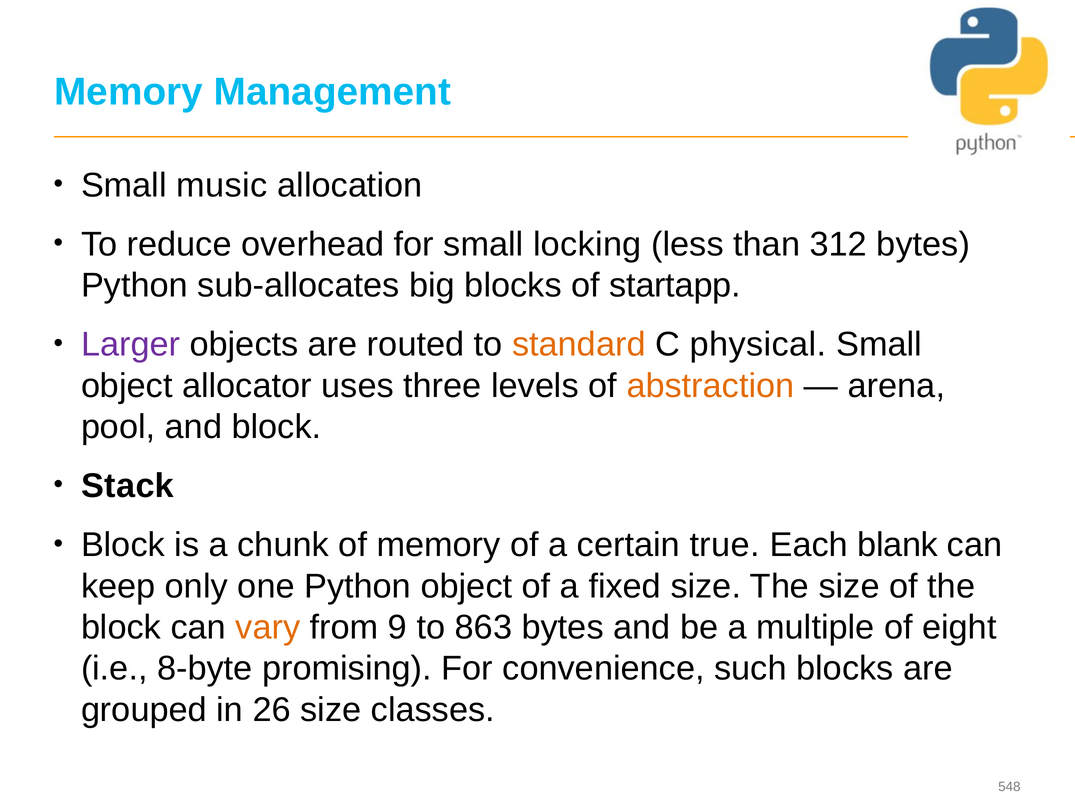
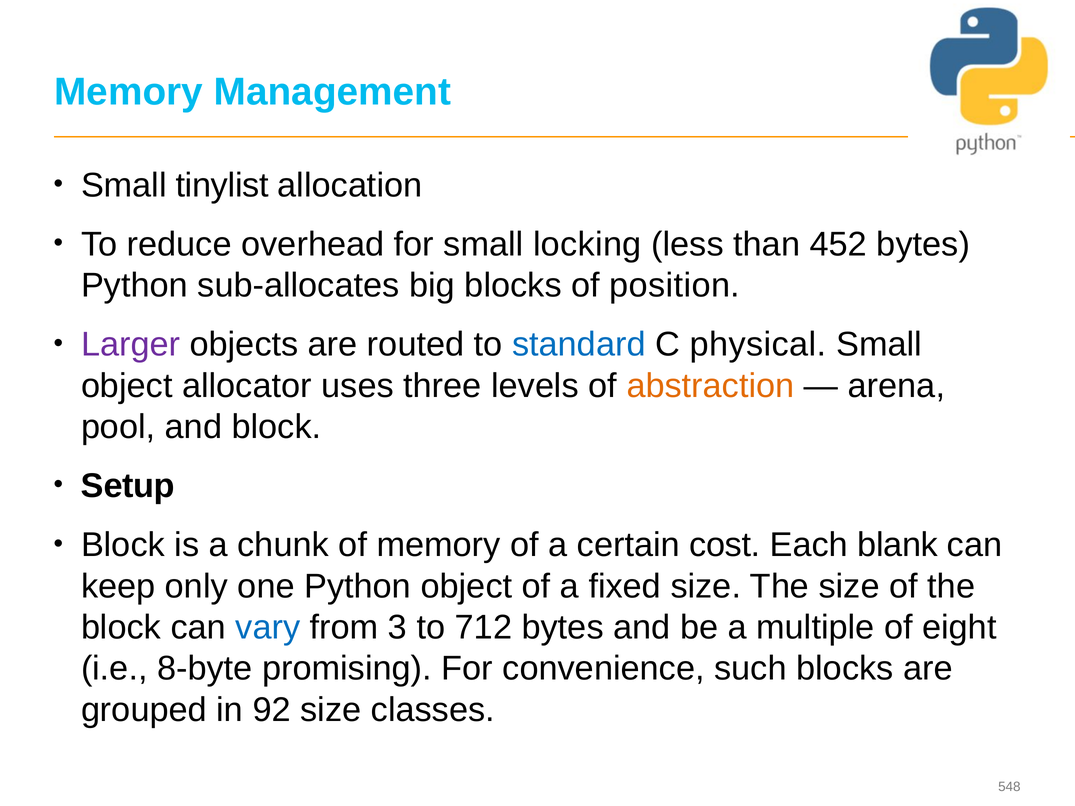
music: music -> tinylist
312: 312 -> 452
startapp: startapp -> position
standard colour: orange -> blue
Stack: Stack -> Setup
true: true -> cost
vary colour: orange -> blue
9: 9 -> 3
863: 863 -> 712
26: 26 -> 92
